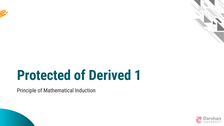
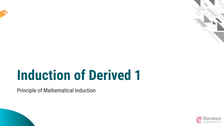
Protected at (44, 75): Protected -> Induction
